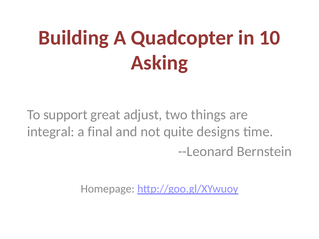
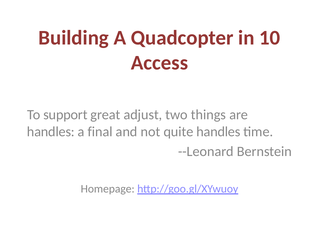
Asking: Asking -> Access
integral at (51, 132): integral -> handles
quite designs: designs -> handles
